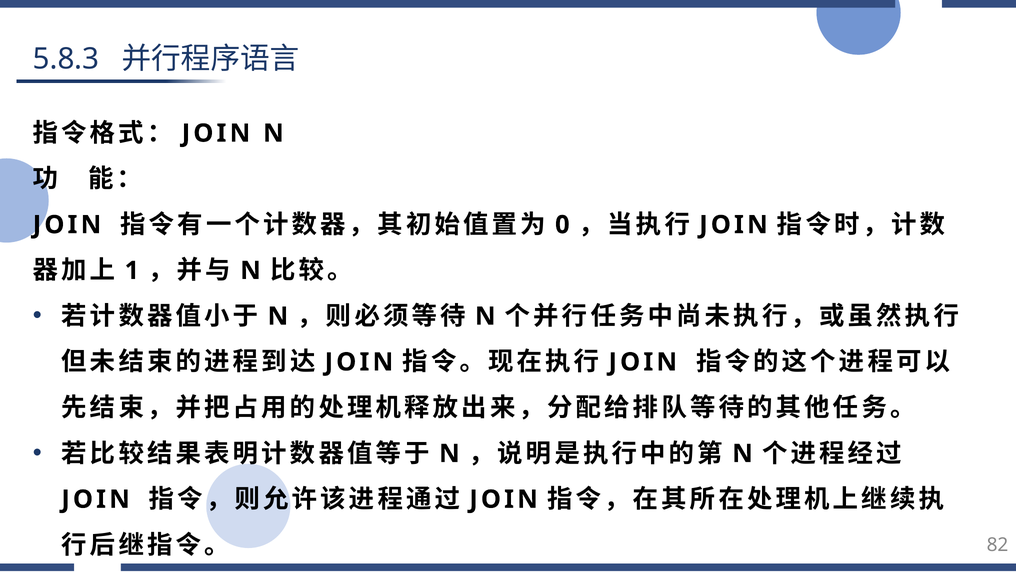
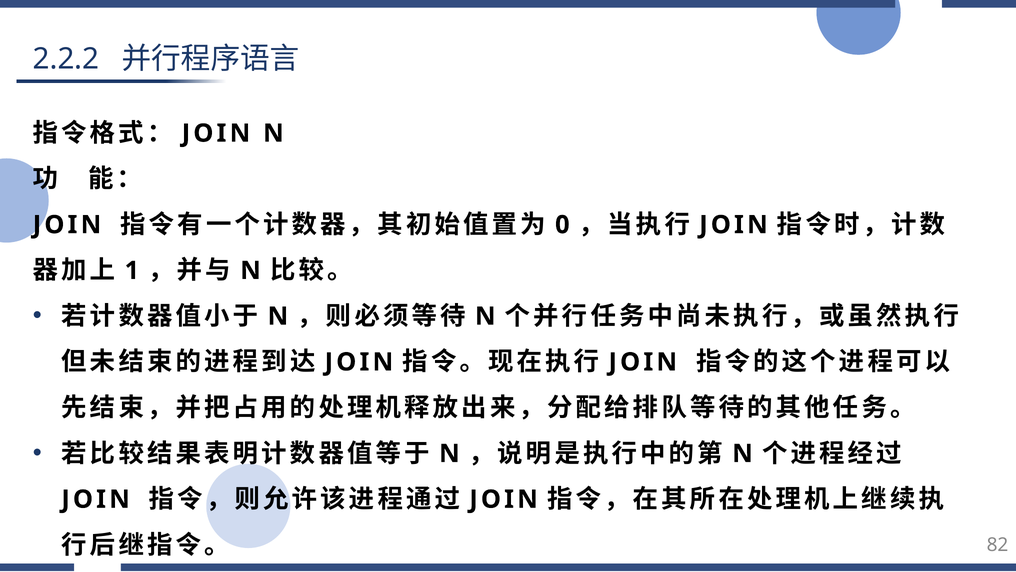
5.8.3: 5.8.3 -> 2.2.2
